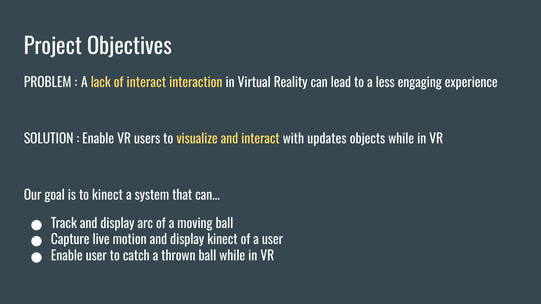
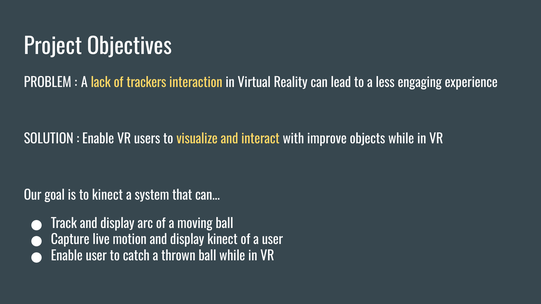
of interact: interact -> trackers
updates: updates -> improve
